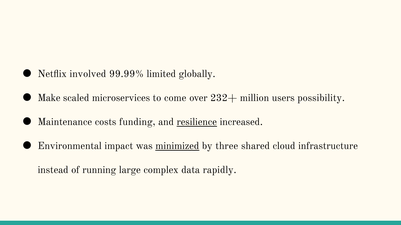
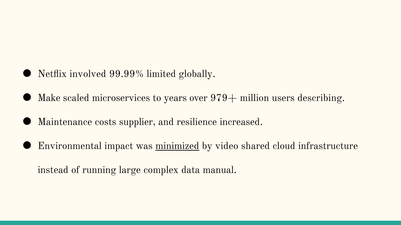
come: come -> years
232+: 232+ -> 979+
possibility: possibility -> describing
funding: funding -> supplier
resilience underline: present -> none
three: three -> video
rapidly: rapidly -> manual
